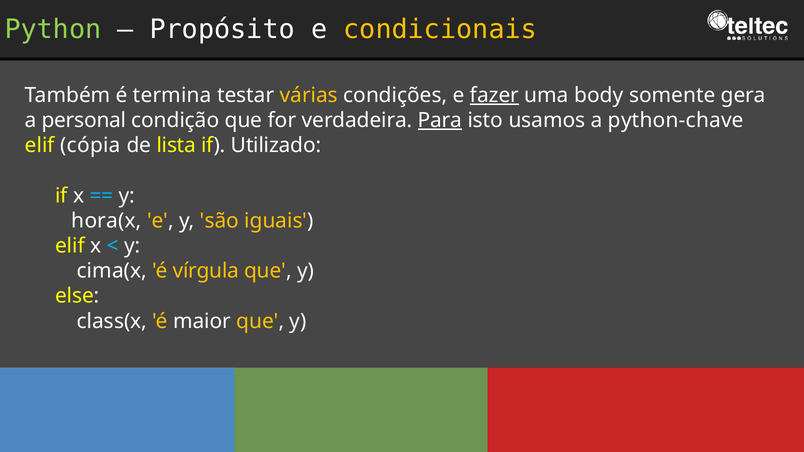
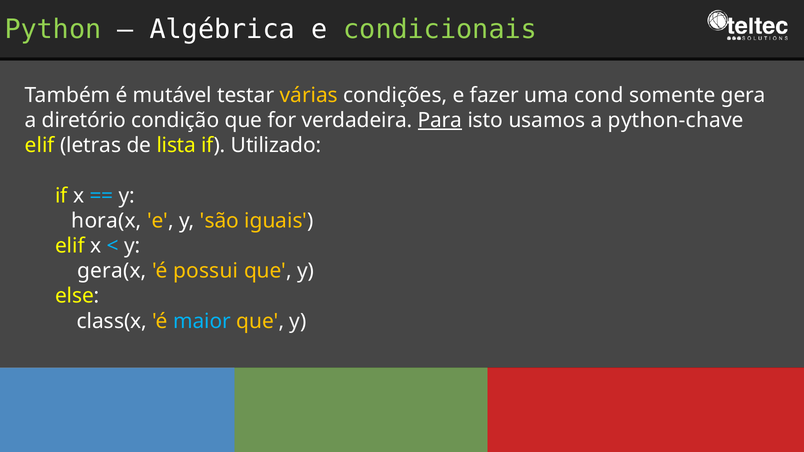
Propósito: Propósito -> Algébrica
condicionais colour: yellow -> light green
termina: termina -> mutável
fazer underline: present -> none
body: body -> cond
personal: personal -> diretório
cópia: cópia -> letras
cima(x: cima(x -> gera(x
vírgula: vírgula -> possui
maior colour: white -> light blue
